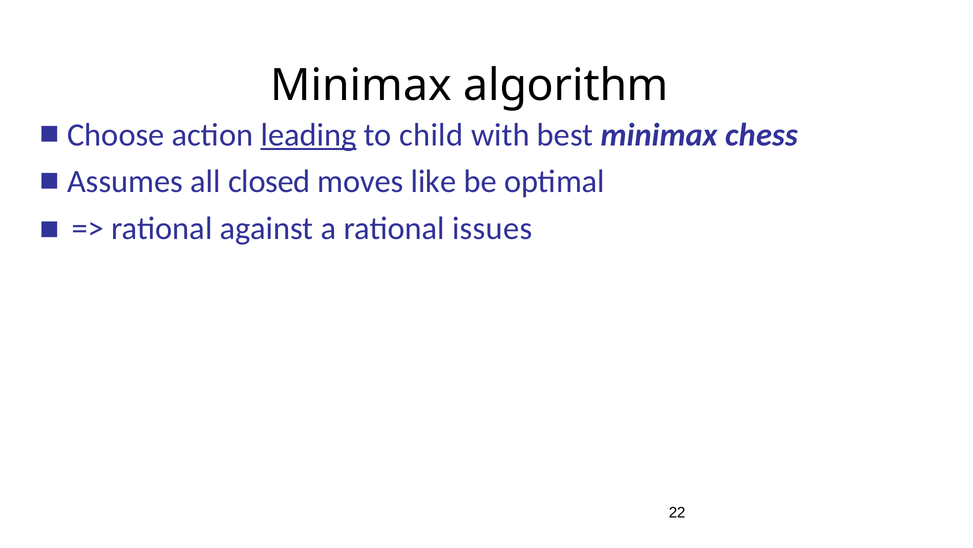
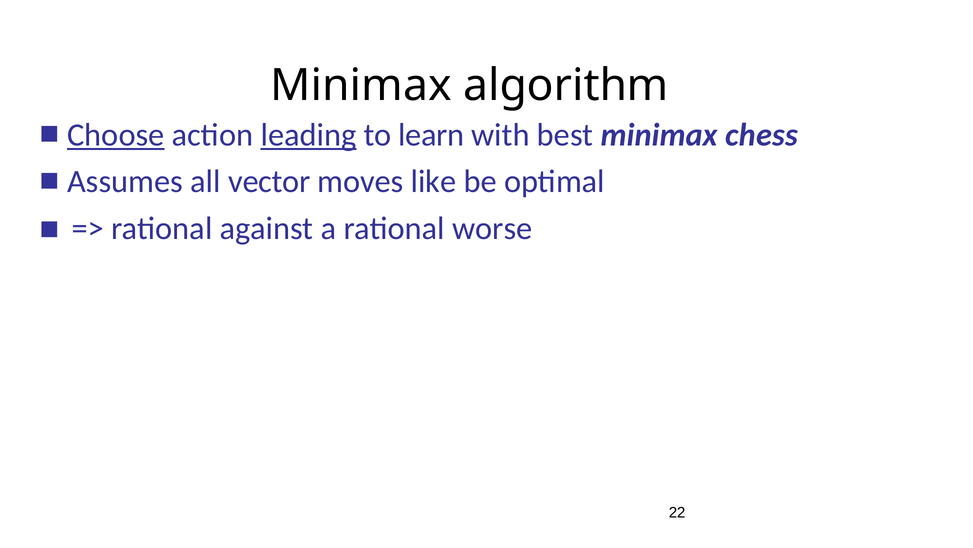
Choose underline: none -> present
child: child -> learn
closed: closed -> vector
issues: issues -> worse
